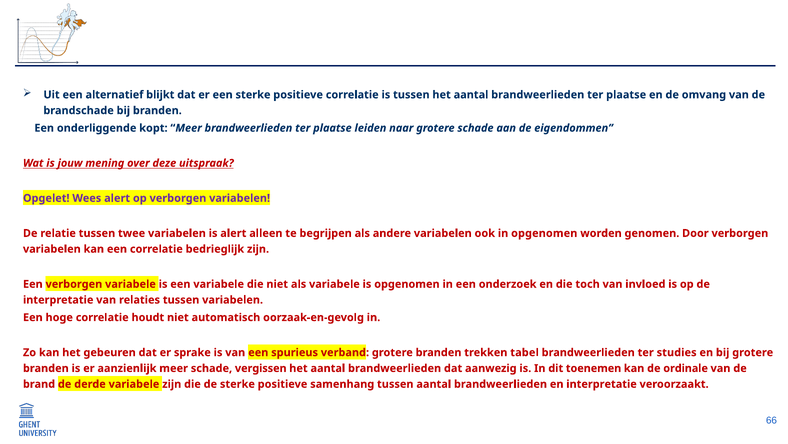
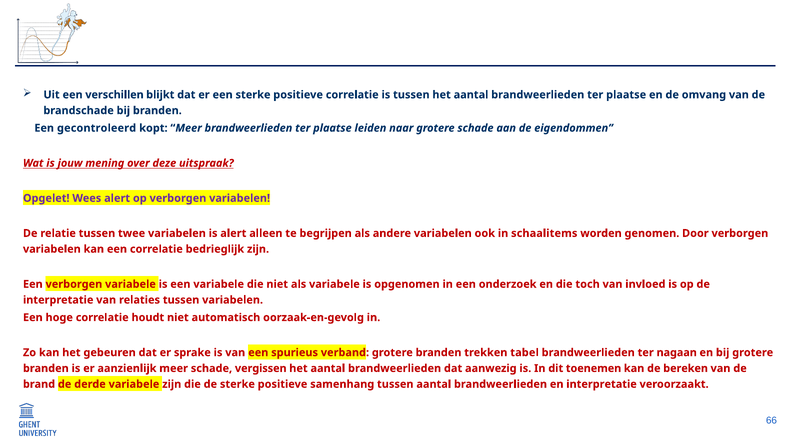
alternatief: alternatief -> verschillen
onderliggende: onderliggende -> gecontroleerd
in opgenomen: opgenomen -> schaalitems
studies: studies -> nagaan
ordinale: ordinale -> bereken
